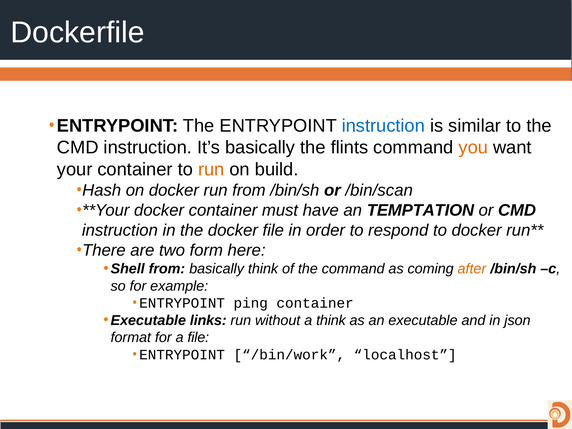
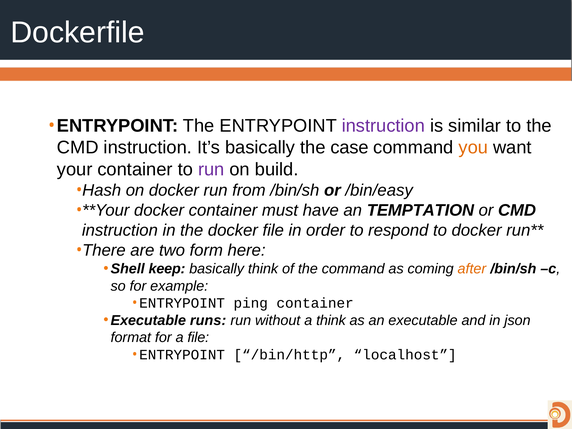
instruction at (383, 126) colour: blue -> purple
flints: flints -> case
run at (211, 169) colour: orange -> purple
/bin/scan: /bin/scan -> /bin/easy
Shell from: from -> keep
links: links -> runs
/bin/work: /bin/work -> /bin/http
